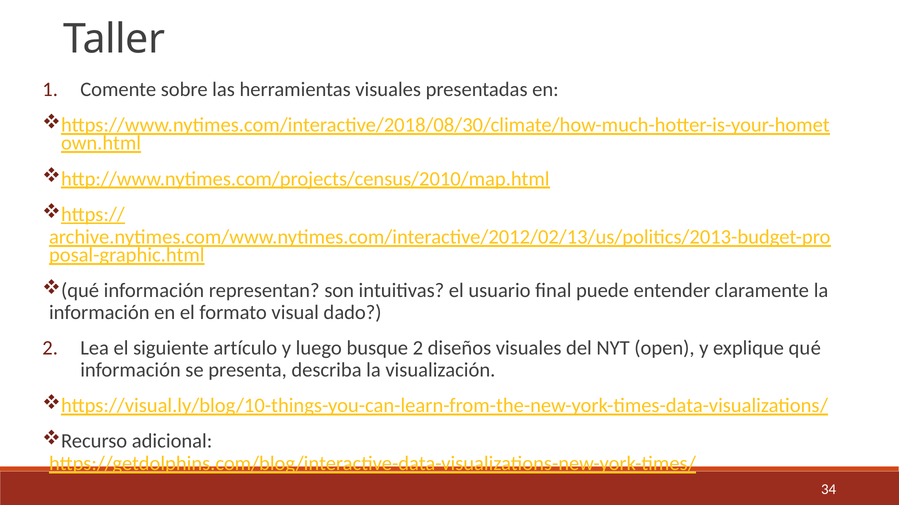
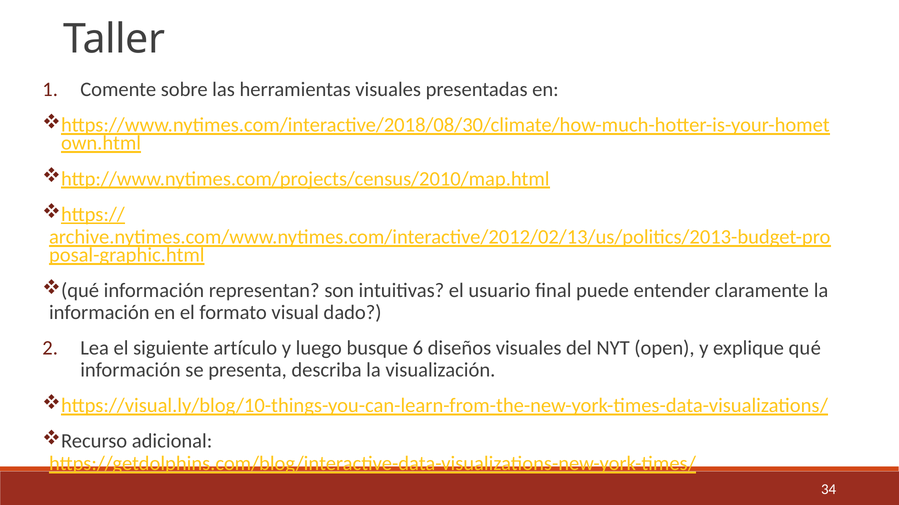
busque 2: 2 -> 6
